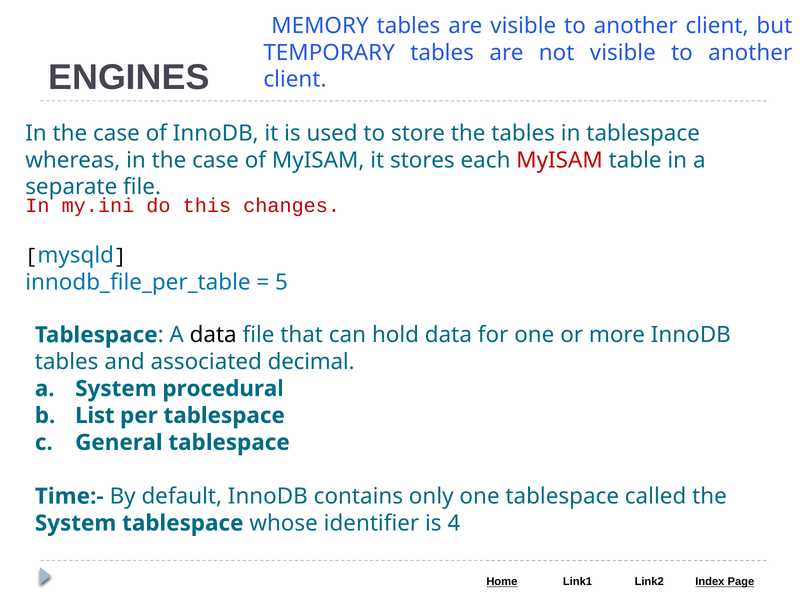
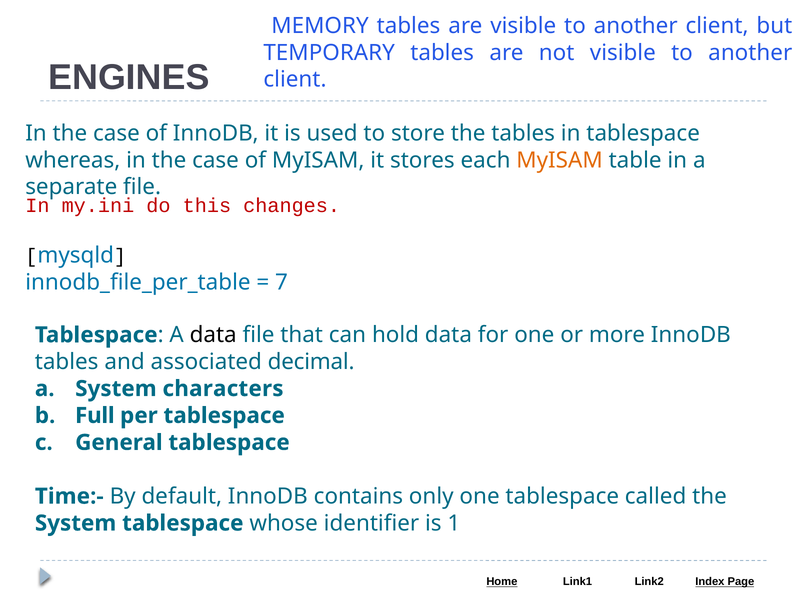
MyISAM at (560, 160) colour: red -> orange
5: 5 -> 7
procedural: procedural -> characters
List: List -> Full
4: 4 -> 1
